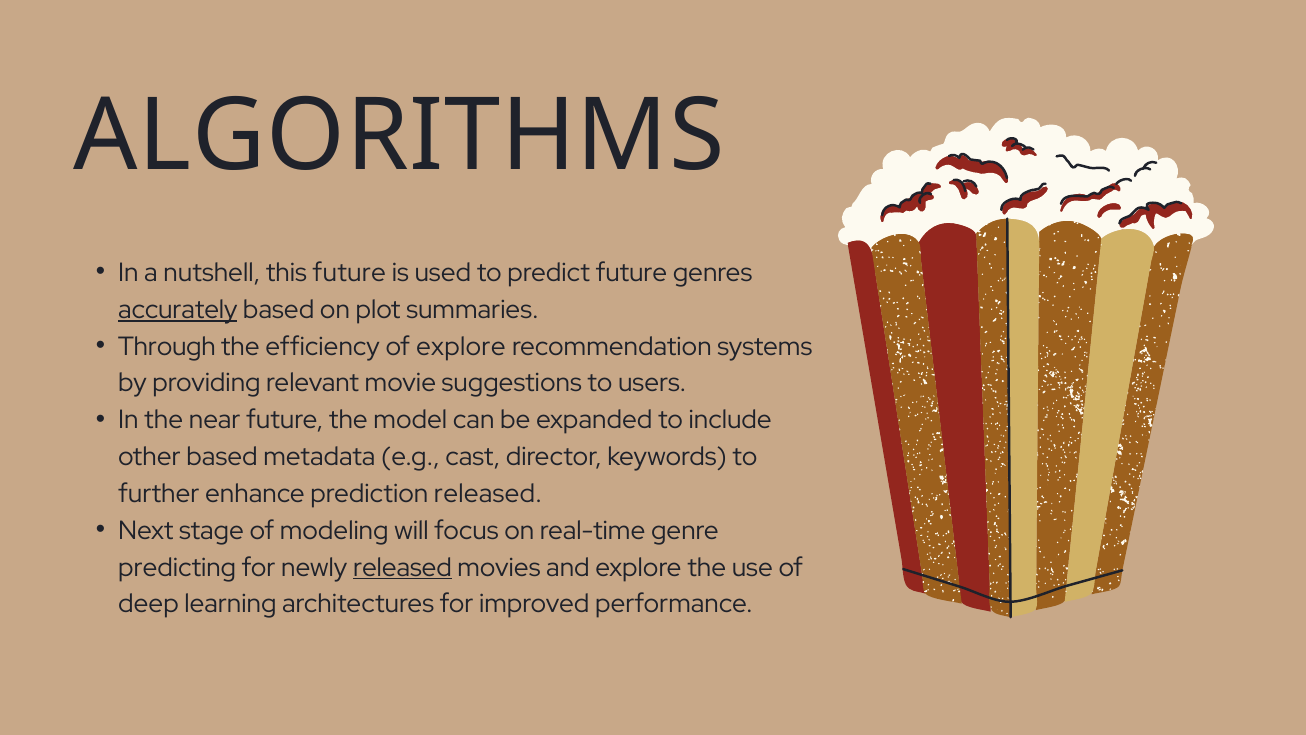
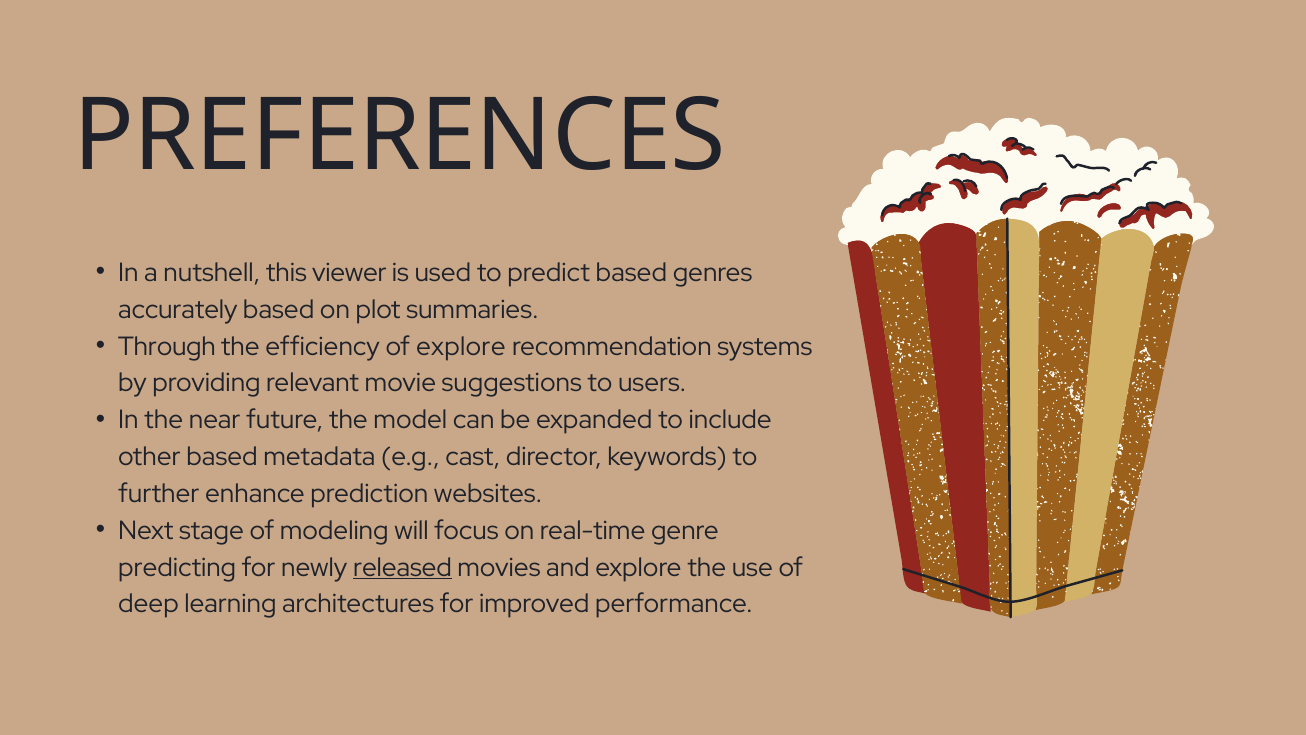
ALGORITHMS: ALGORITHMS -> PREFERENCES
this future: future -> viewer
predict future: future -> based
accurately underline: present -> none
prediction released: released -> websites
